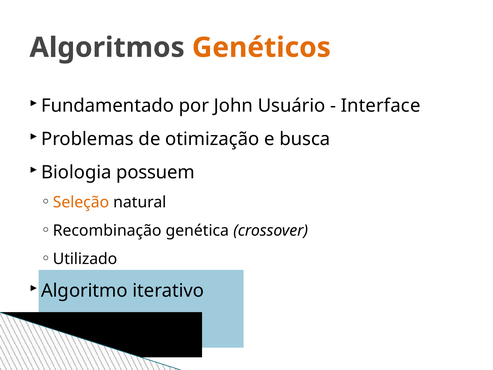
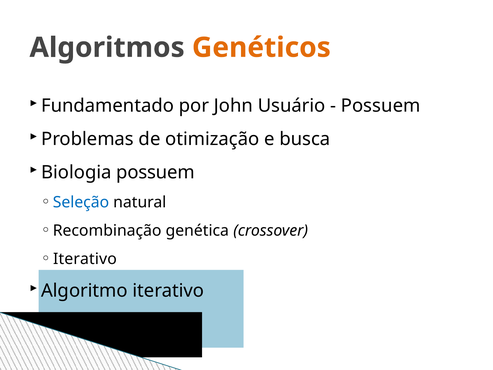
Interface at (381, 106): Interface -> Possuem
Seleção colour: orange -> blue
Utilizado at (85, 259): Utilizado -> Iterativo
